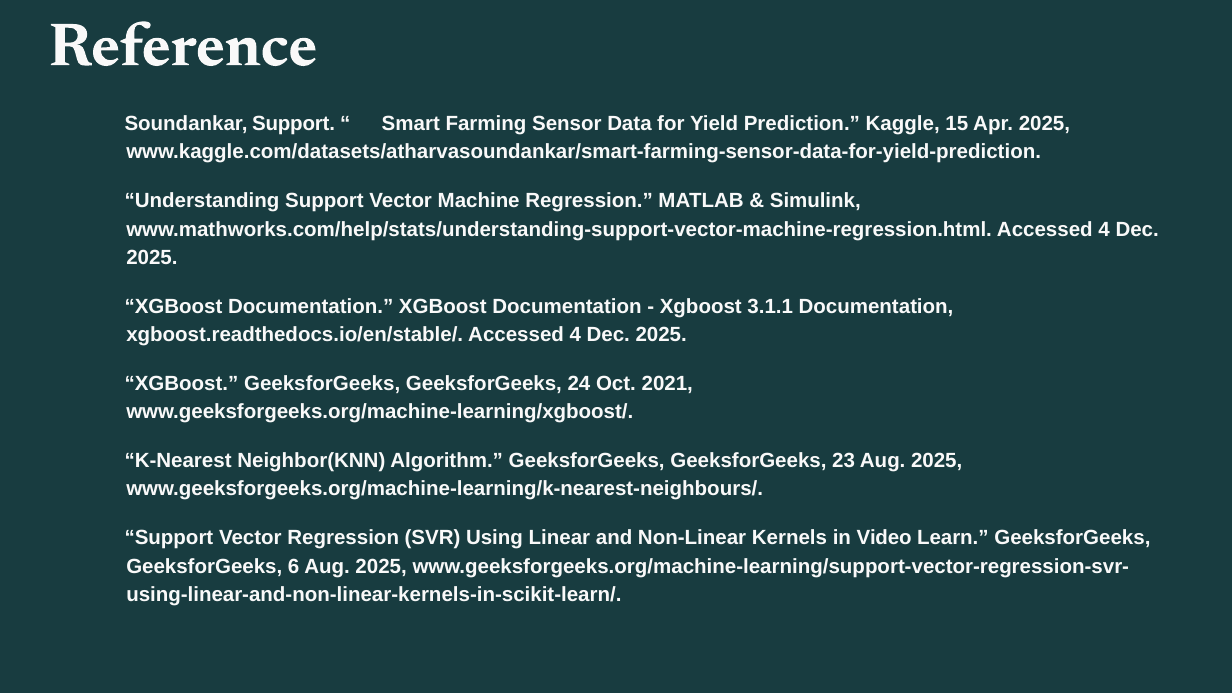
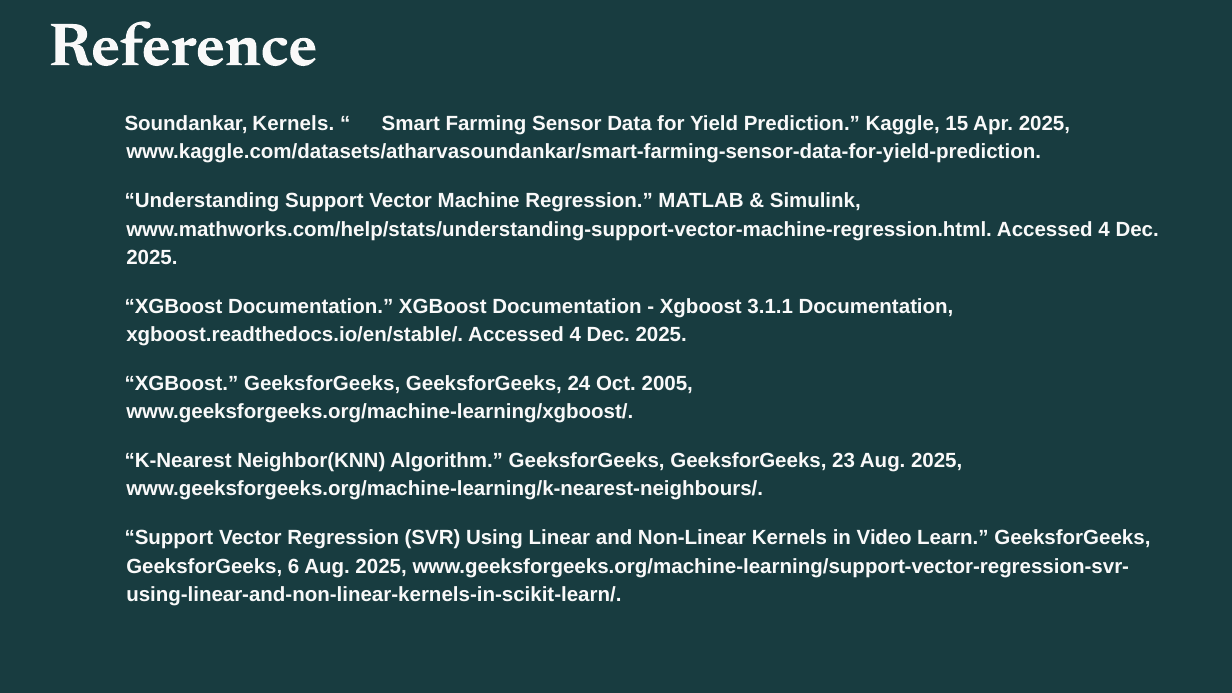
Soundankar Support: Support -> Kernels
2021: 2021 -> 2005
